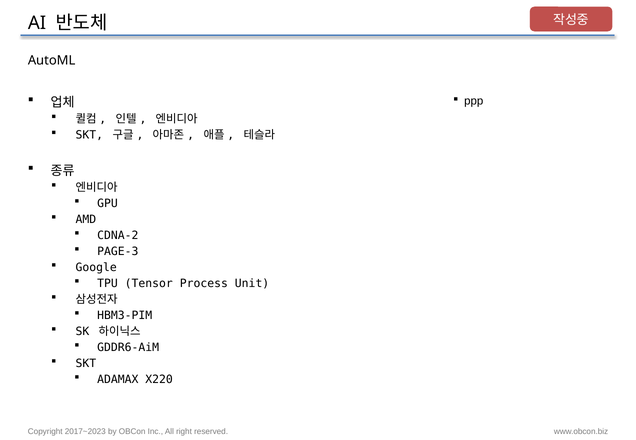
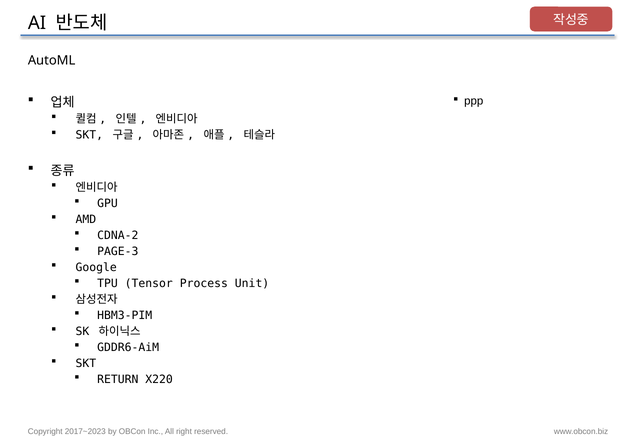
ADAMAX: ADAMAX -> RETURN
